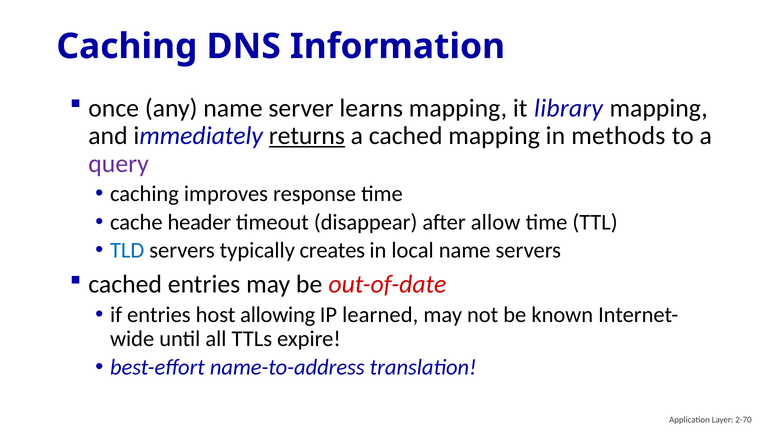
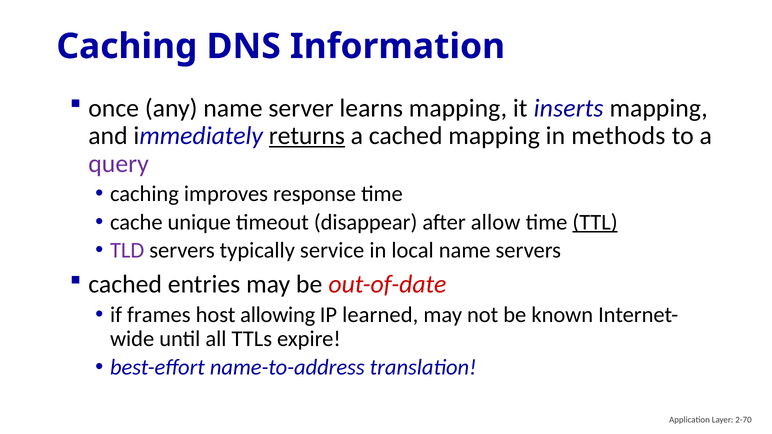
library: library -> inserts
header: header -> unique
TTL underline: none -> present
TLD colour: blue -> purple
creates: creates -> service
if entries: entries -> frames
